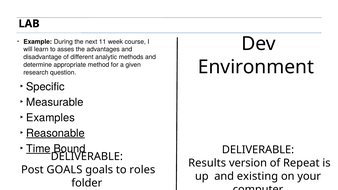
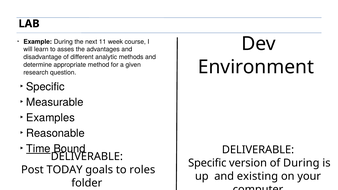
Reasonable underline: present -> none
Results at (207, 163): Results -> Specific
of Repeat: Repeat -> During
Post GOALS: GOALS -> TODAY
